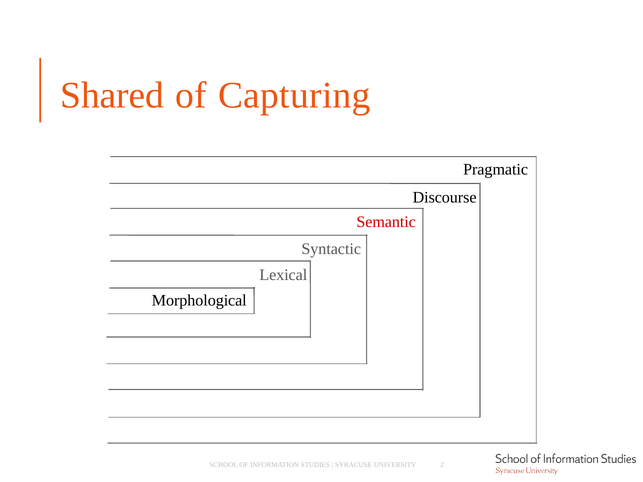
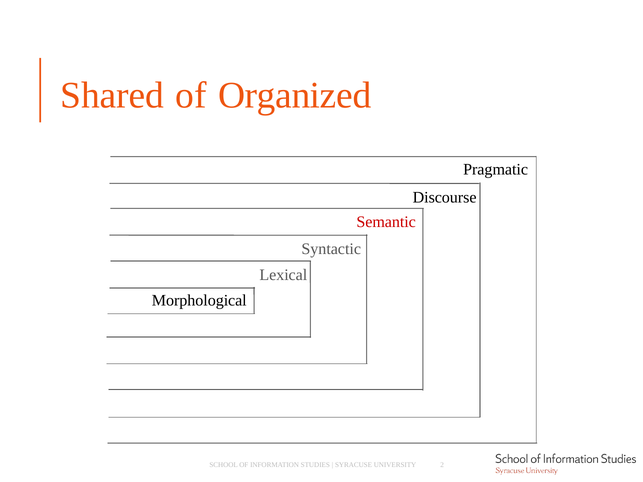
Capturing: Capturing -> Organized
